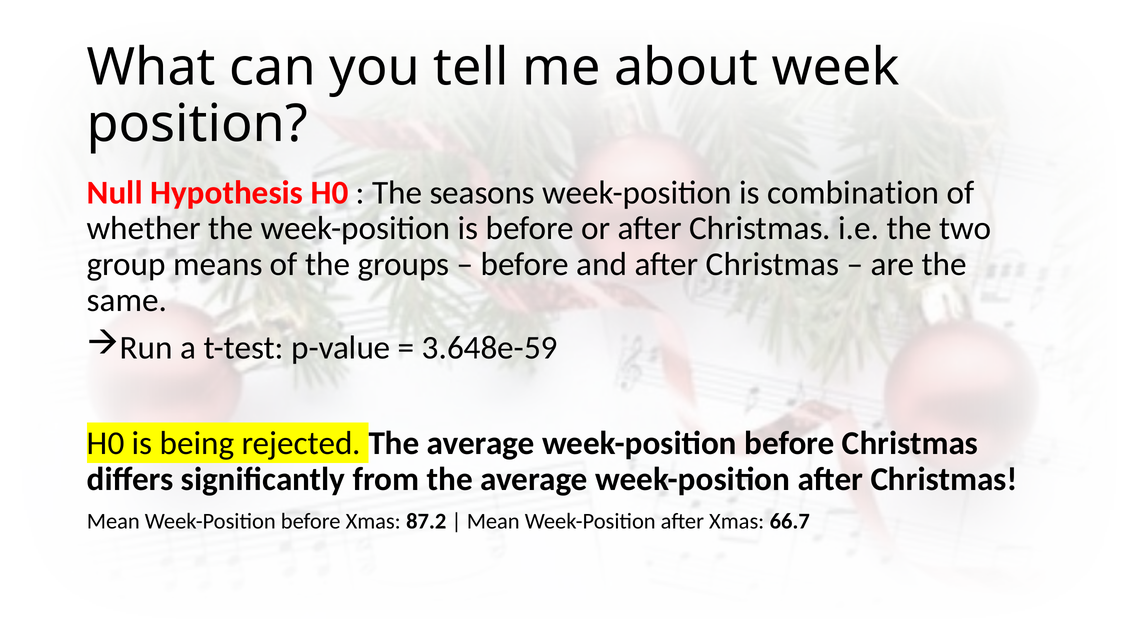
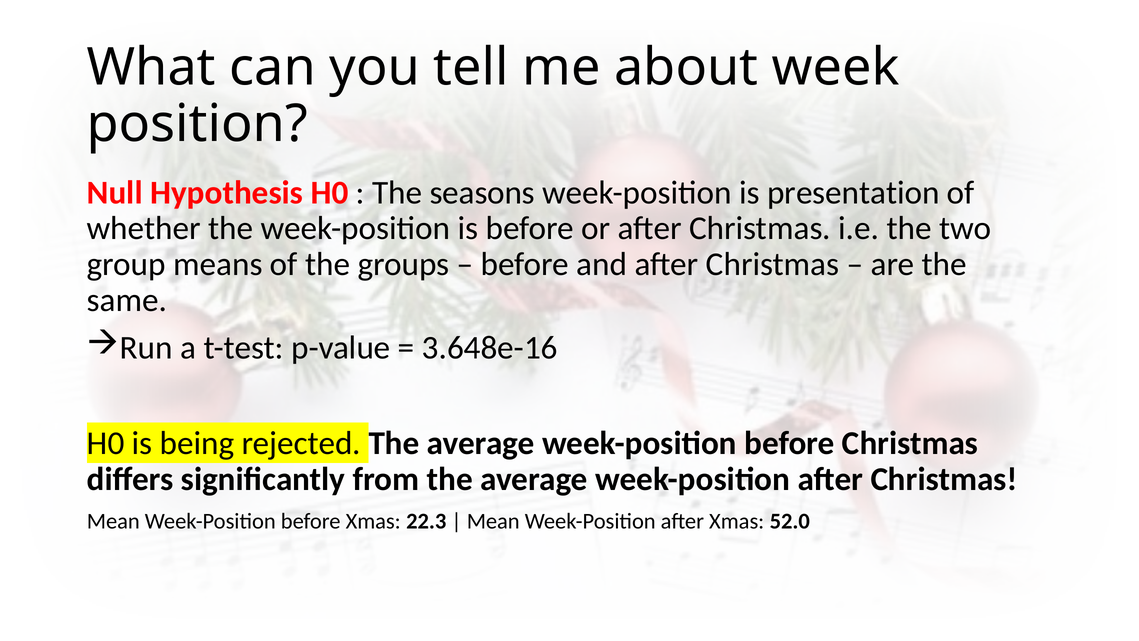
combination: combination -> presentation
3.648e-59: 3.648e-59 -> 3.648e-16
87.2: 87.2 -> 22.3
66.7: 66.7 -> 52.0
